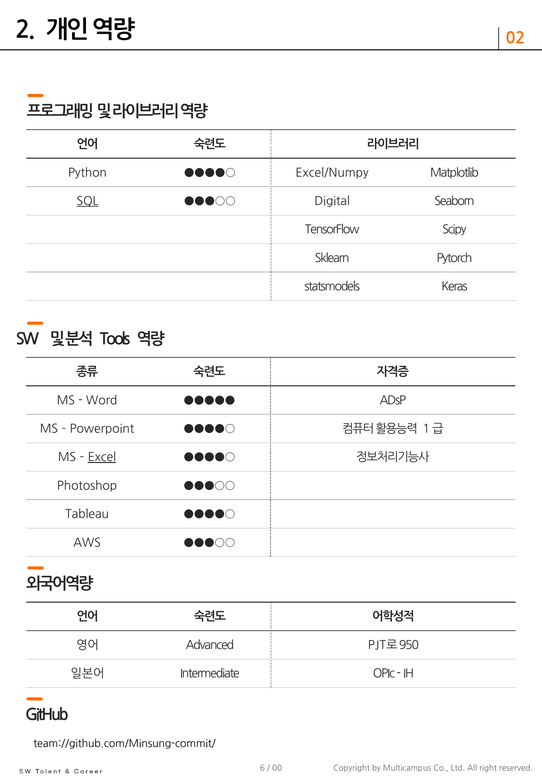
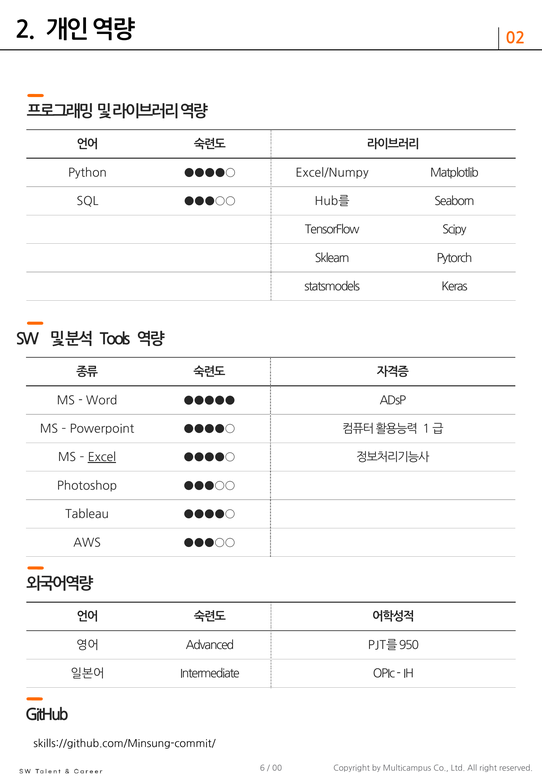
SQL underline: present -> none
Digital: Digital -> Hub를
PJT로: PJT로 -> PJT를
team://github.com/Minsung-commit/: team://github.com/Minsung-commit/ -> skills://github.com/Minsung-commit/
